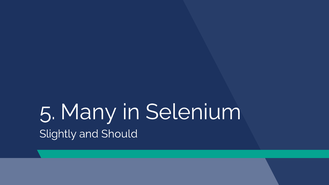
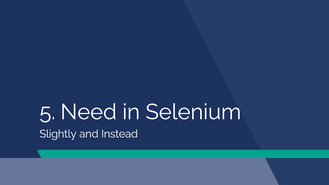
Many: Many -> Need
Should: Should -> Instead
